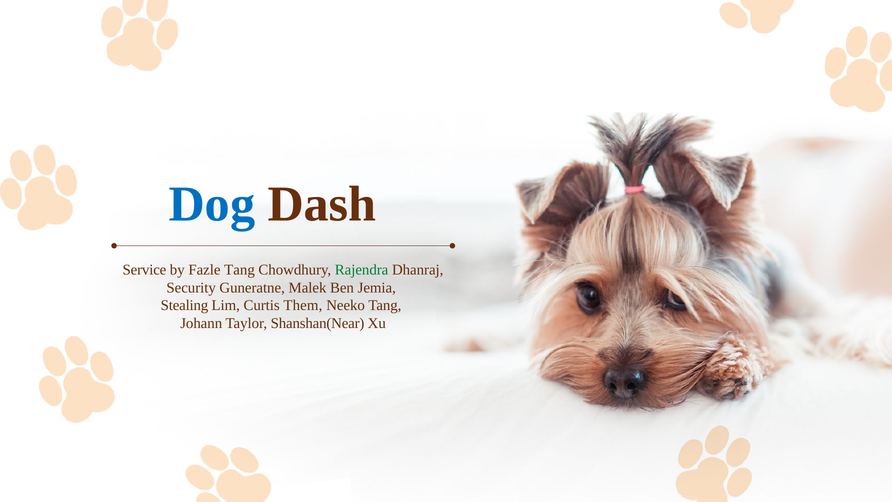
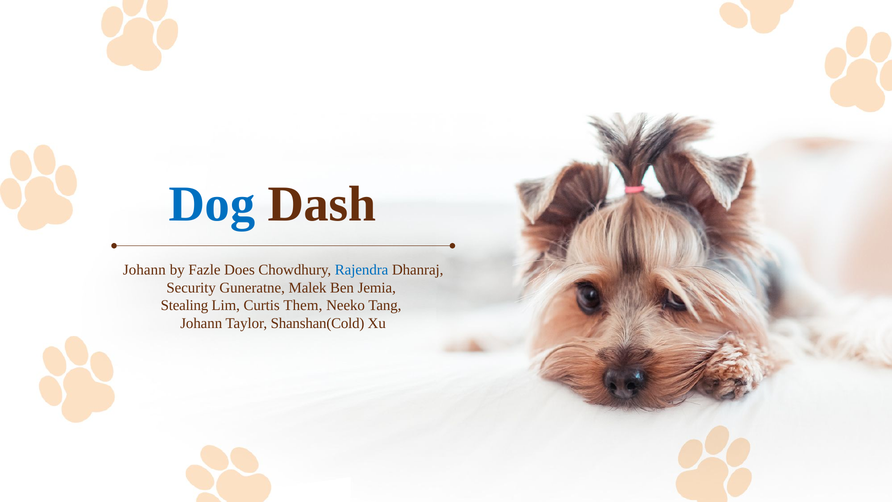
Service at (144, 270): Service -> Johann
Fazle Tang: Tang -> Does
Rajendra colour: green -> blue
Shanshan(Near: Shanshan(Near -> Shanshan(Cold
